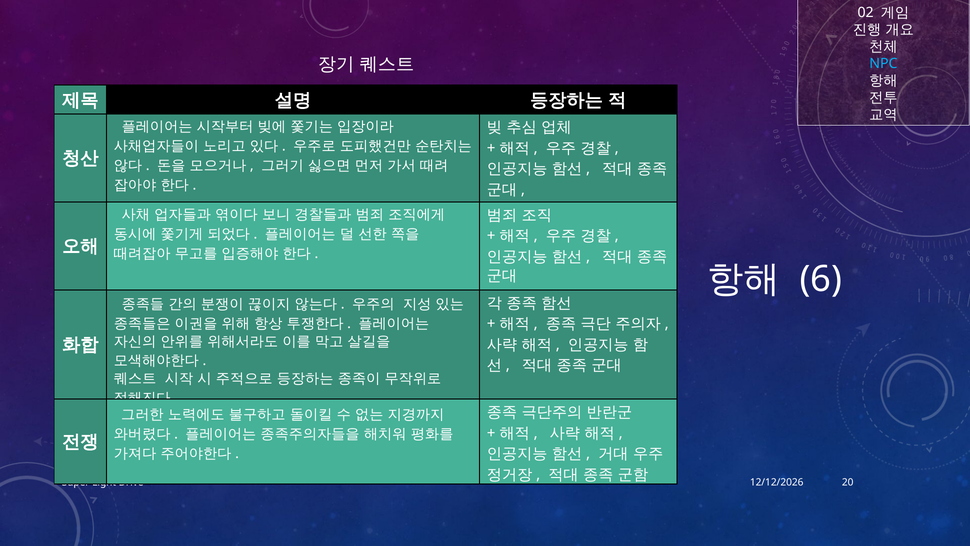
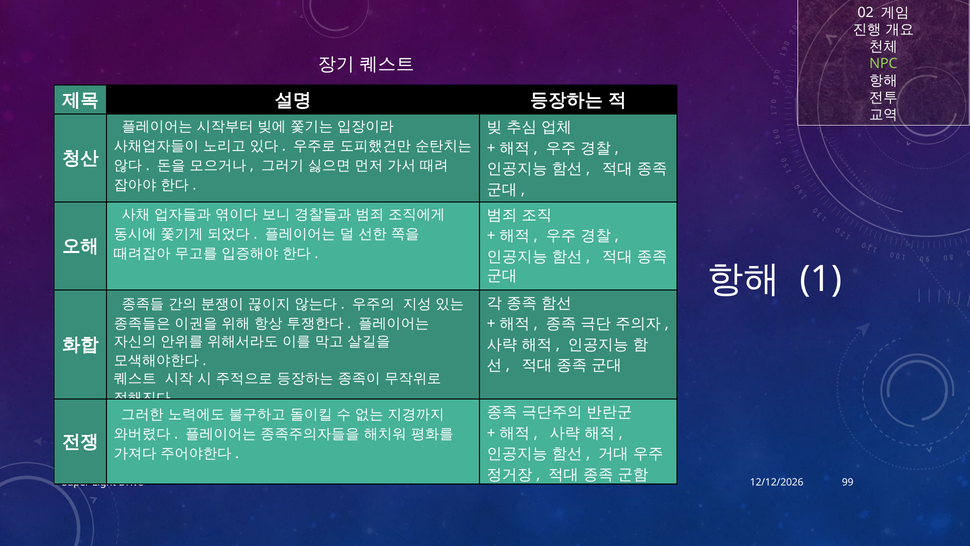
NPC colour: light blue -> light green
6: 6 -> 1
20: 20 -> 99
